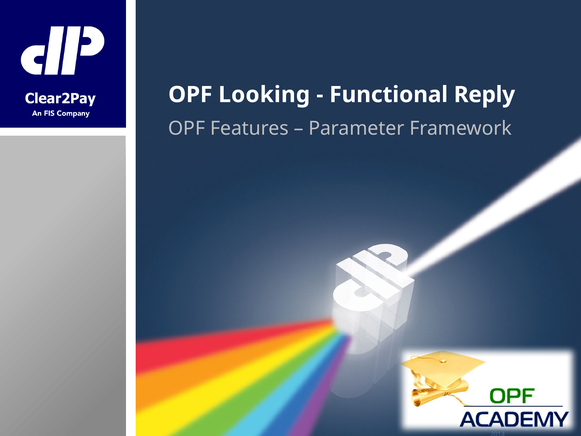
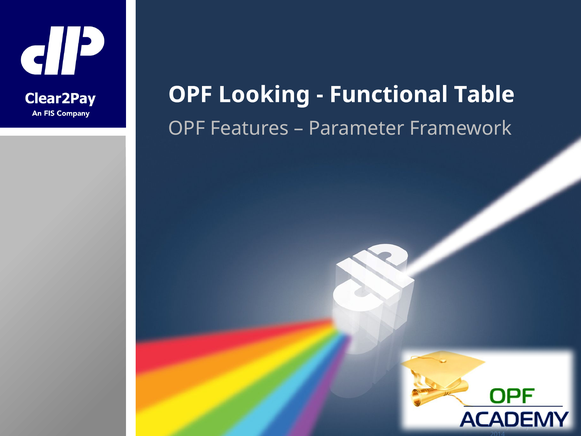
Reply: Reply -> Table
